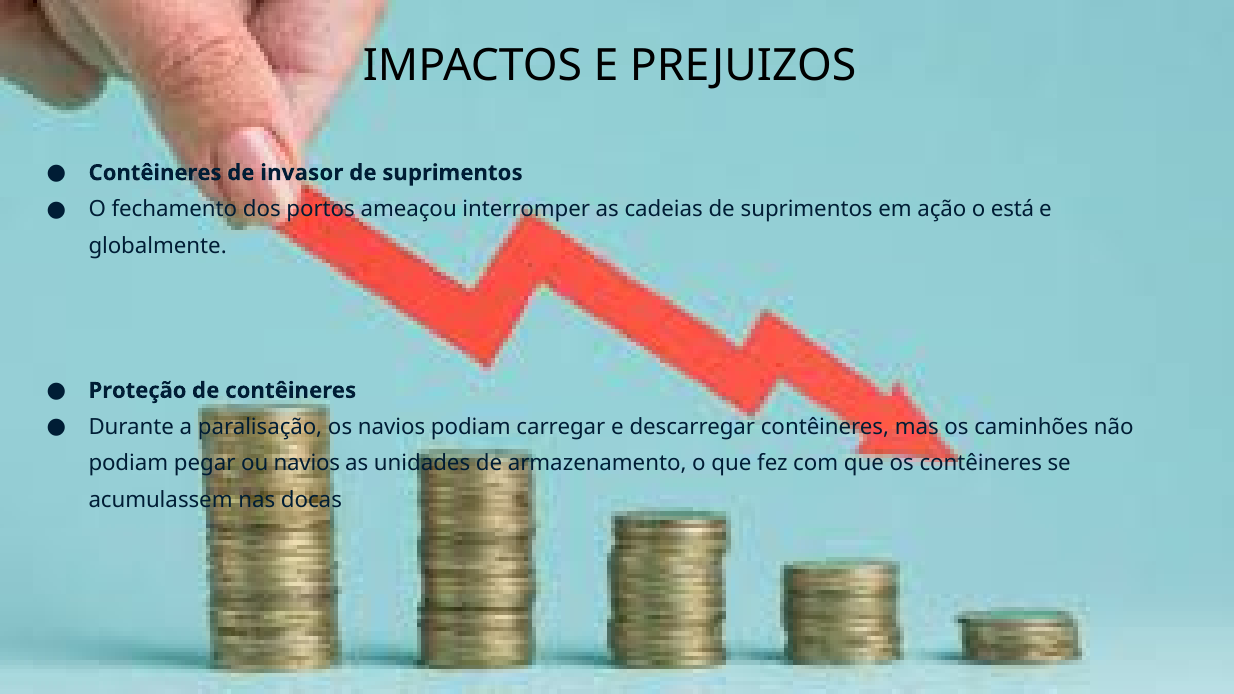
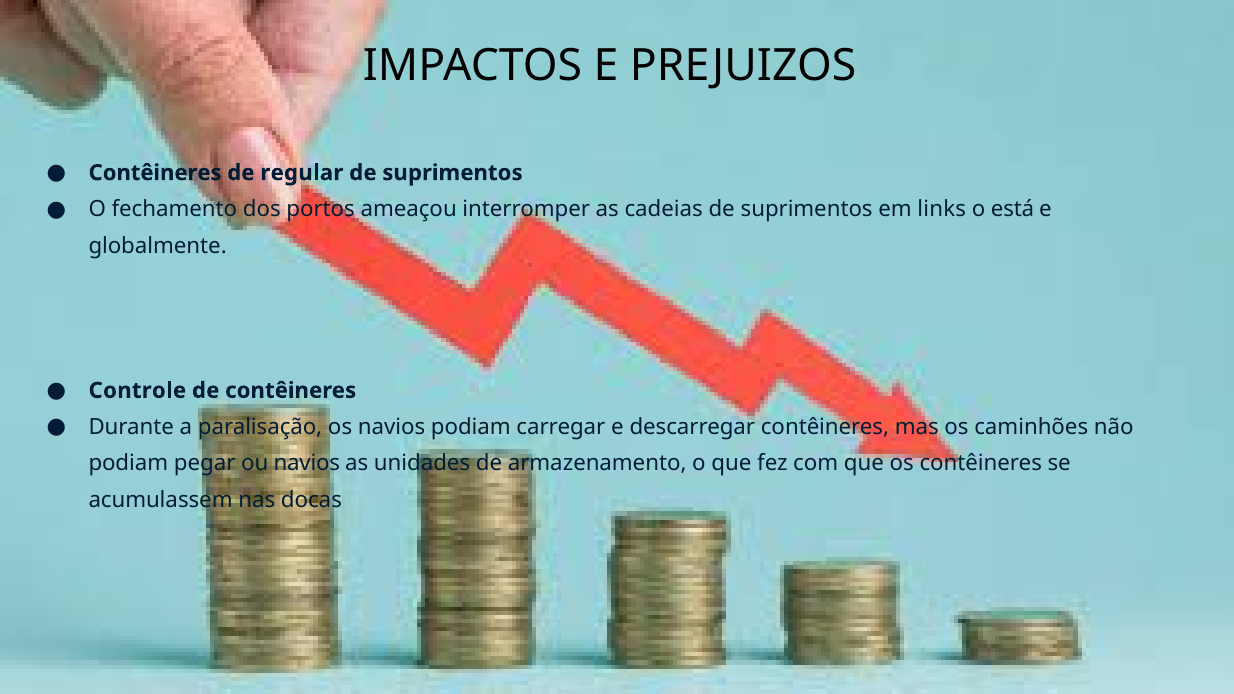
invasor: invasor -> regular
ação: ação -> links
Proteção: Proteção -> Controle
